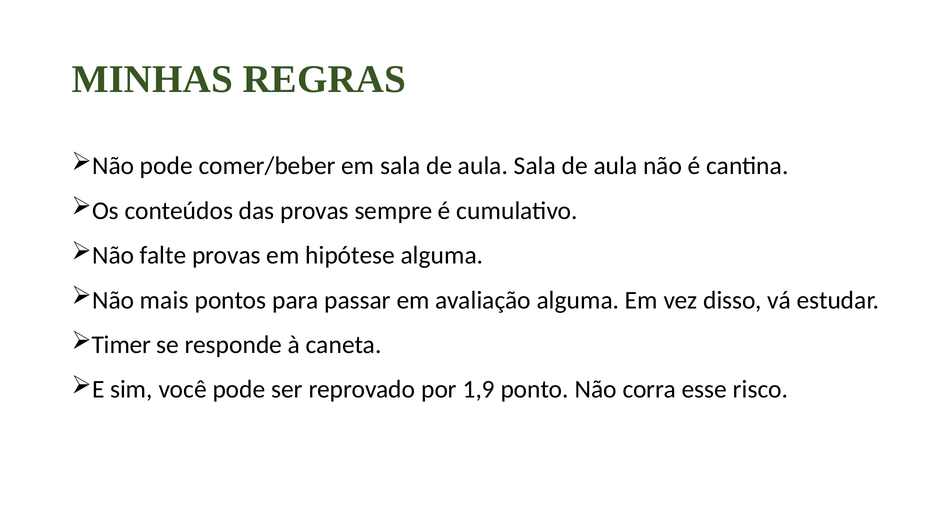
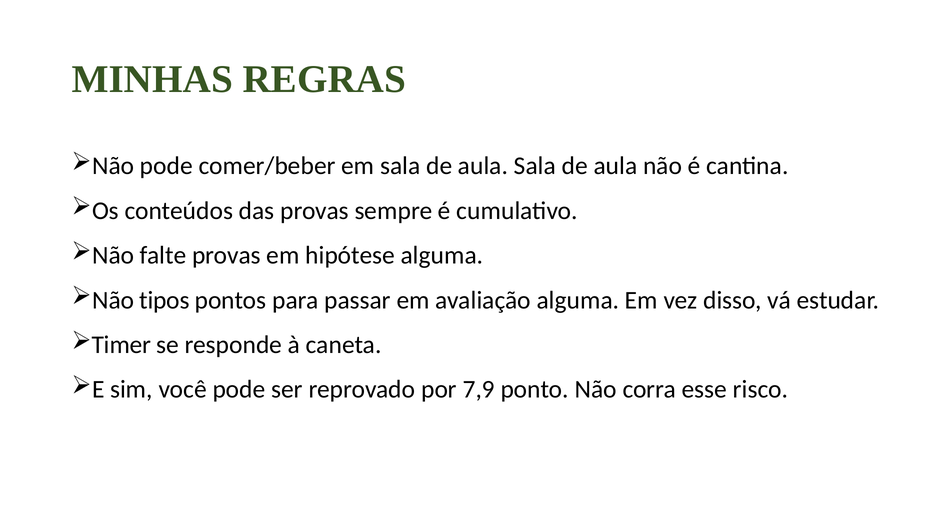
mais: mais -> tipos
1,9: 1,9 -> 7,9
